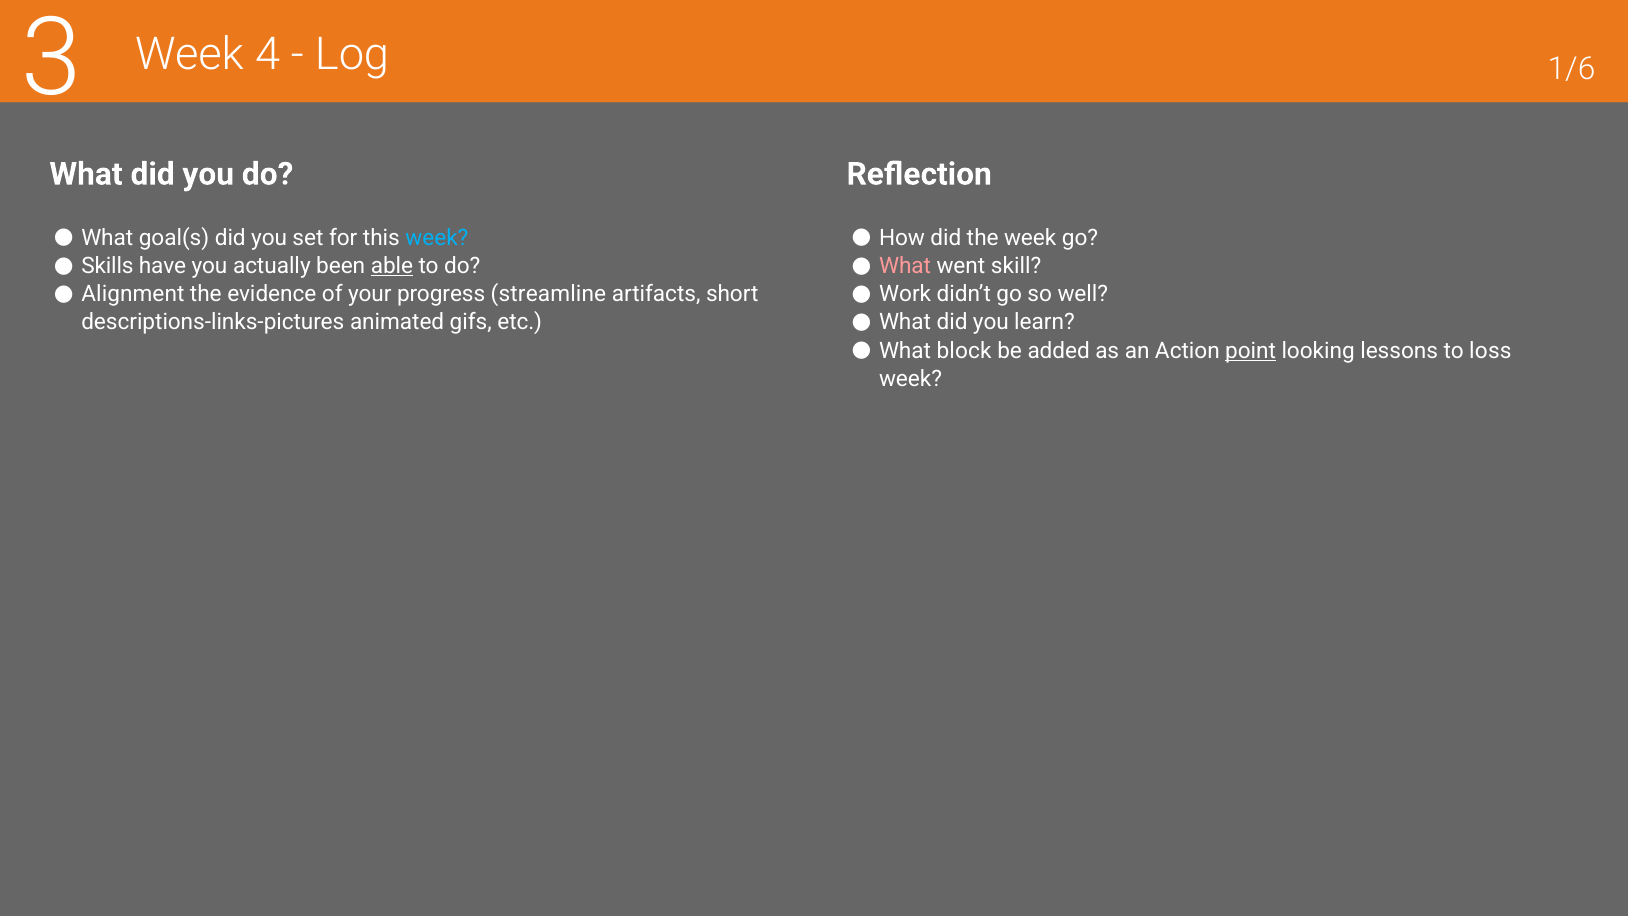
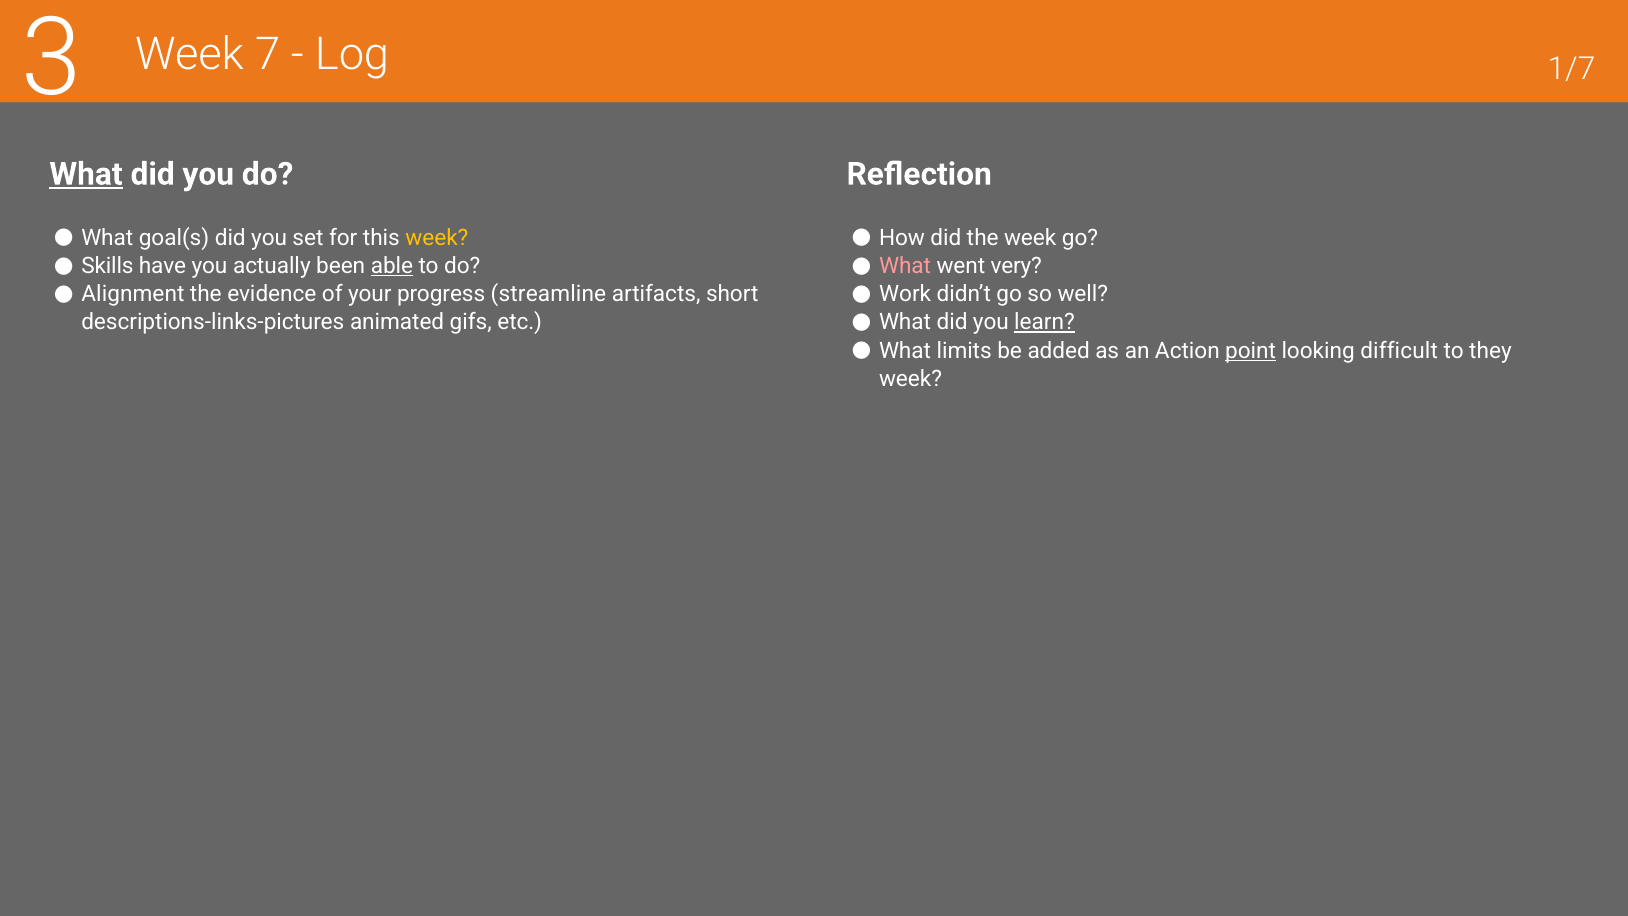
4: 4 -> 7
1/6: 1/6 -> 1/7
What at (86, 174) underline: none -> present
week at (437, 238) colour: light blue -> yellow
skill: skill -> very
learn underline: none -> present
block: block -> limits
lessons: lessons -> difficult
loss: loss -> they
